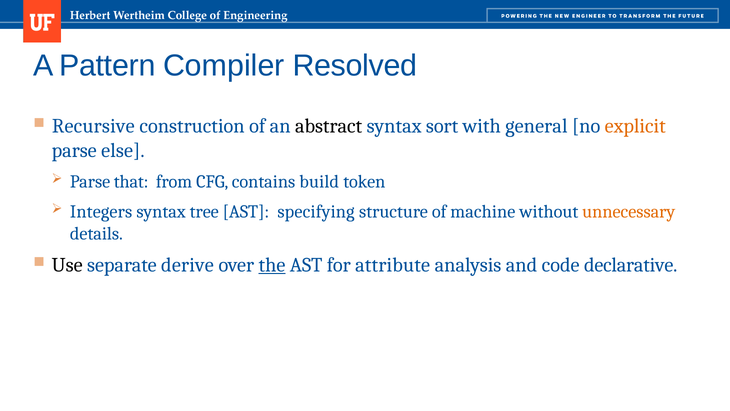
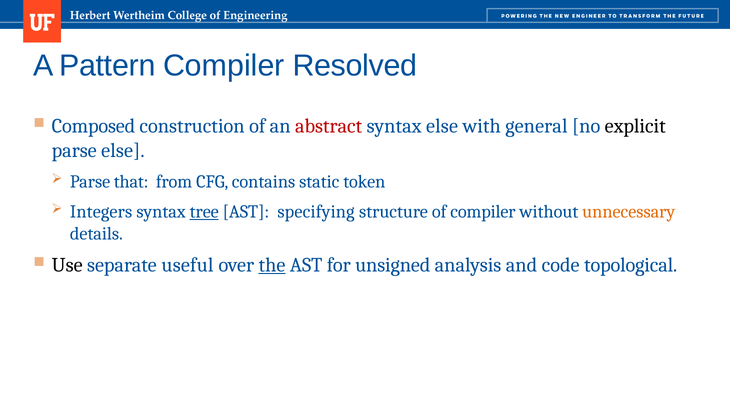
Recursive: Recursive -> Composed
abstract colour: black -> red
syntax sort: sort -> else
explicit colour: orange -> black
build: build -> static
tree underline: none -> present
of machine: machine -> compiler
derive: derive -> useful
attribute: attribute -> unsigned
declarative: declarative -> topological
